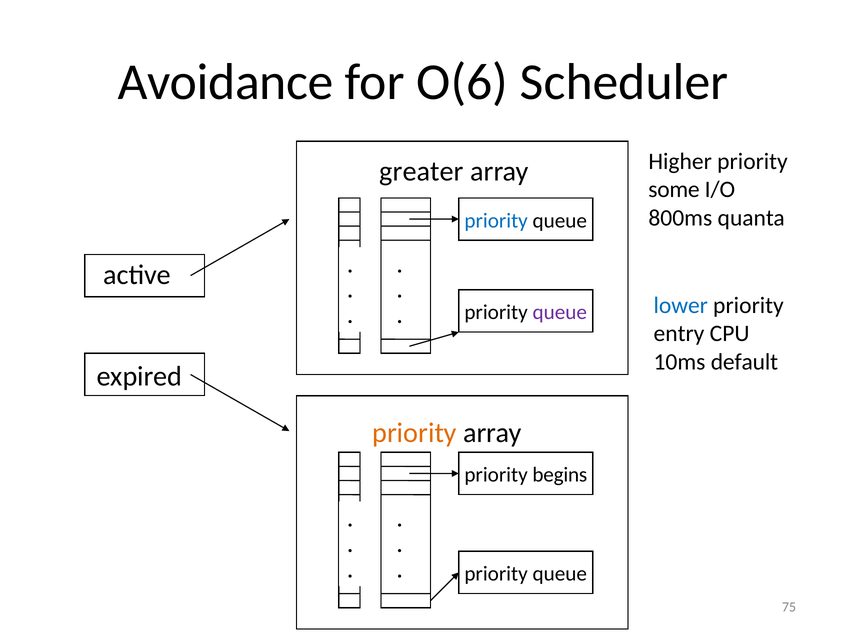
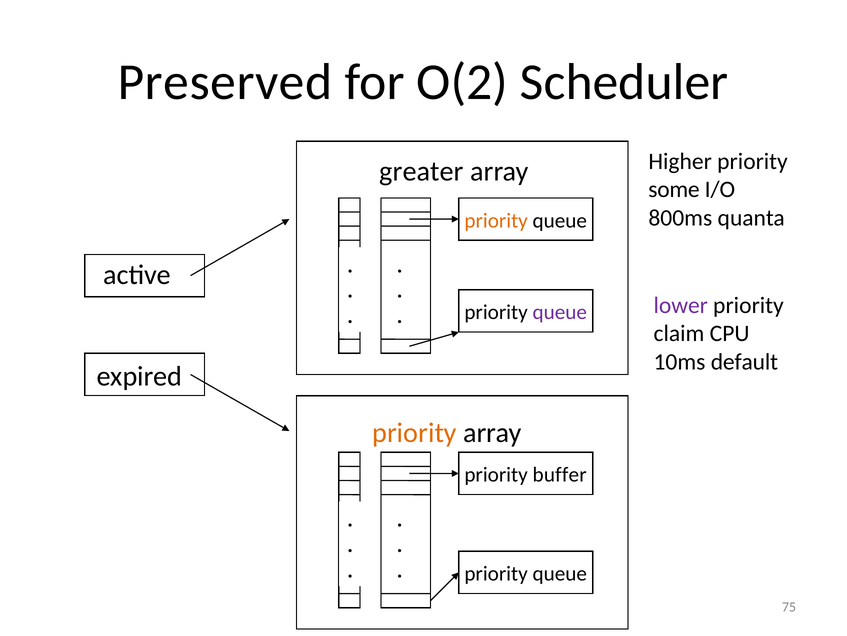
Avoidance: Avoidance -> Preserved
O(6: O(6 -> O(2
priority at (496, 220) colour: blue -> orange
lower colour: blue -> purple
entry: entry -> claim
begins: begins -> buffer
